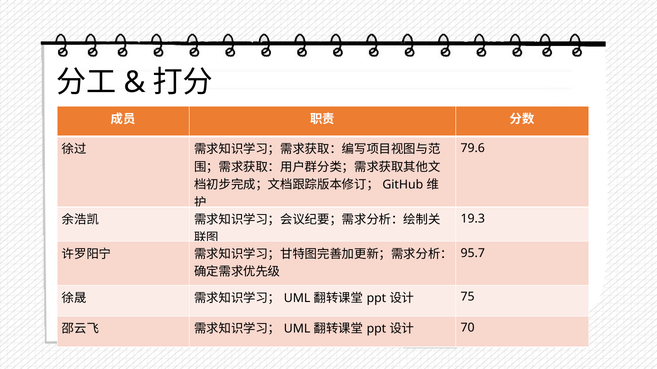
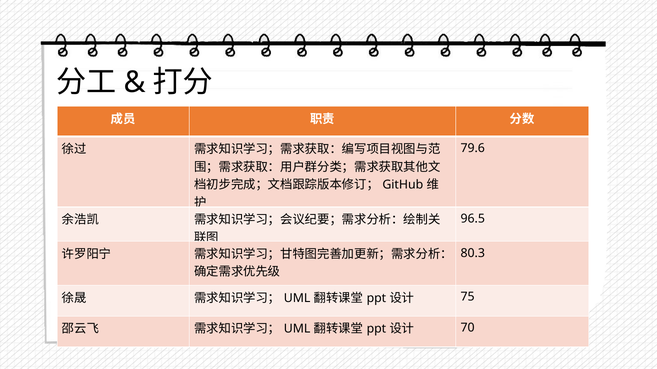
19.3: 19.3 -> 96.5
95.7: 95.7 -> 80.3
